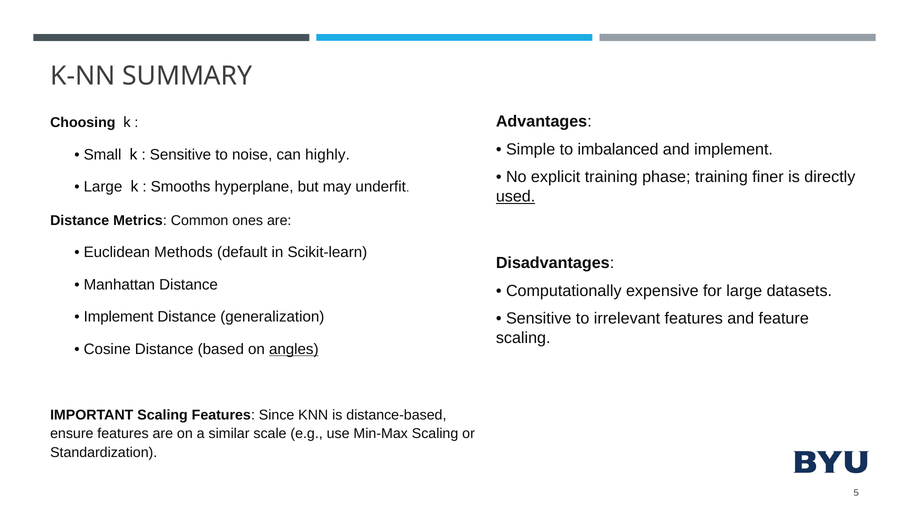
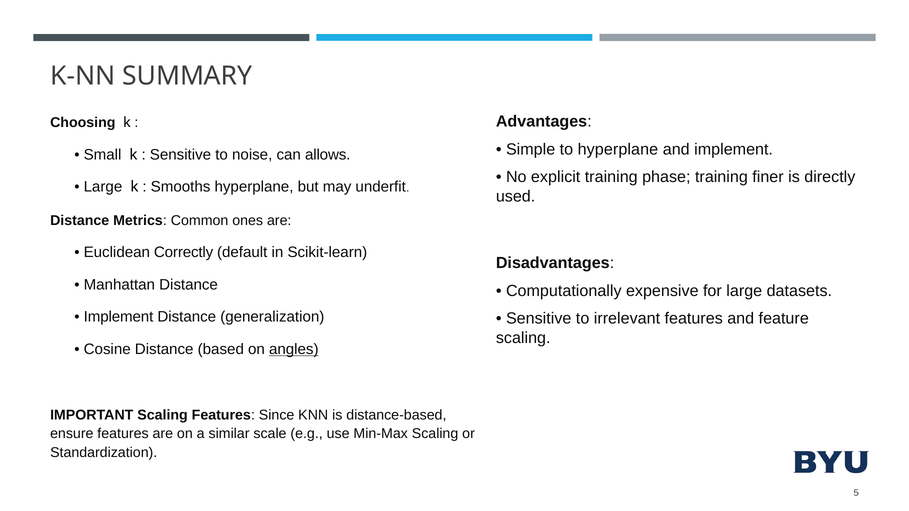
to imbalanced: imbalanced -> hyperplane
highly: highly -> allows
used underline: present -> none
Methods: Methods -> Correctly
